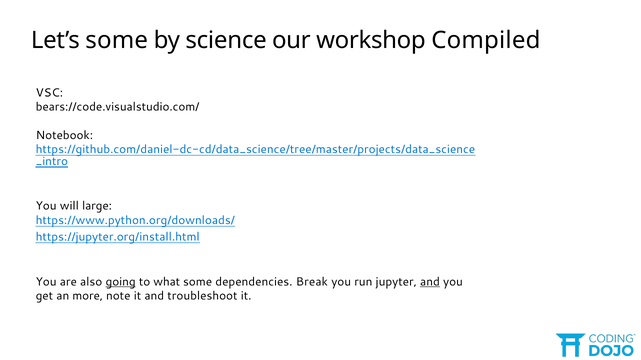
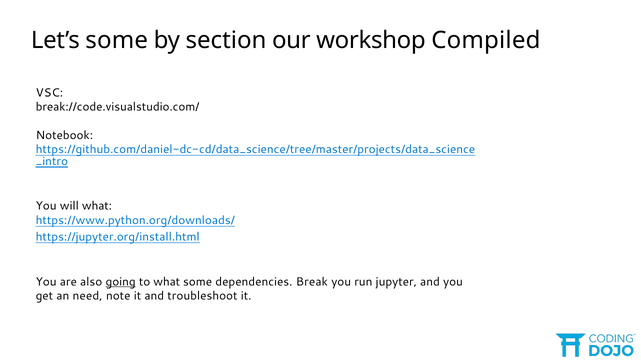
science: science -> section
bears://code.visualstudio.com/: bears://code.visualstudio.com/ -> break://code.visualstudio.com/
will large: large -> what
and at (430, 282) underline: present -> none
more: more -> need
